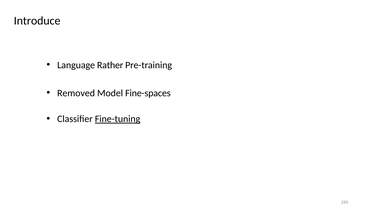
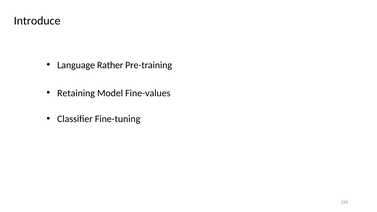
Removed: Removed -> Retaining
Fine-spaces: Fine-spaces -> Fine-values
Fine-tuning underline: present -> none
